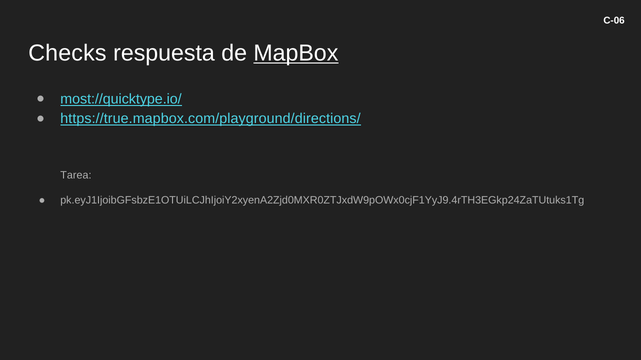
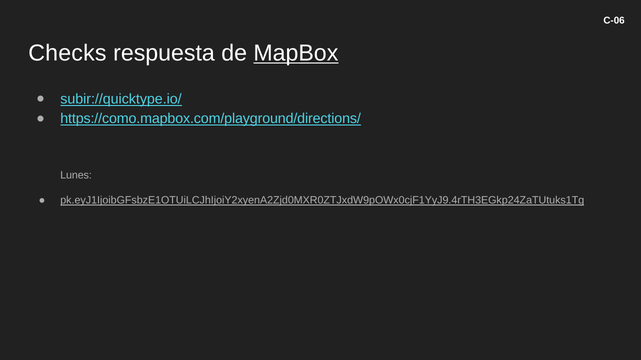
most://quicktype.io/: most://quicktype.io/ -> subir://quicktype.io/
https://true.mapbox.com/playground/directions/: https://true.mapbox.com/playground/directions/ -> https://como.mapbox.com/playground/directions/
Tarea: Tarea -> Lunes
pk.eyJ1IjoibGFsbzE1OTUiLCJhIjoiY2xyenA2Zjd0MXR0ZTJxdW9pOWx0cjF1YyJ9.4rTH3EGkp24ZaTUtuks1Tg underline: none -> present
